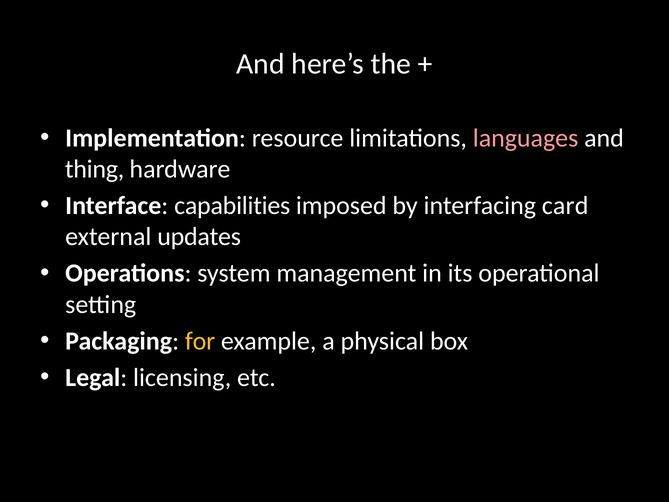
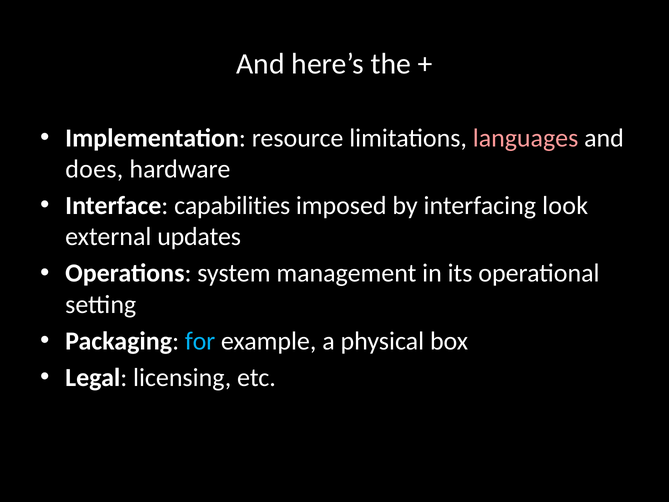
thing: thing -> does
card: card -> look
for colour: yellow -> light blue
